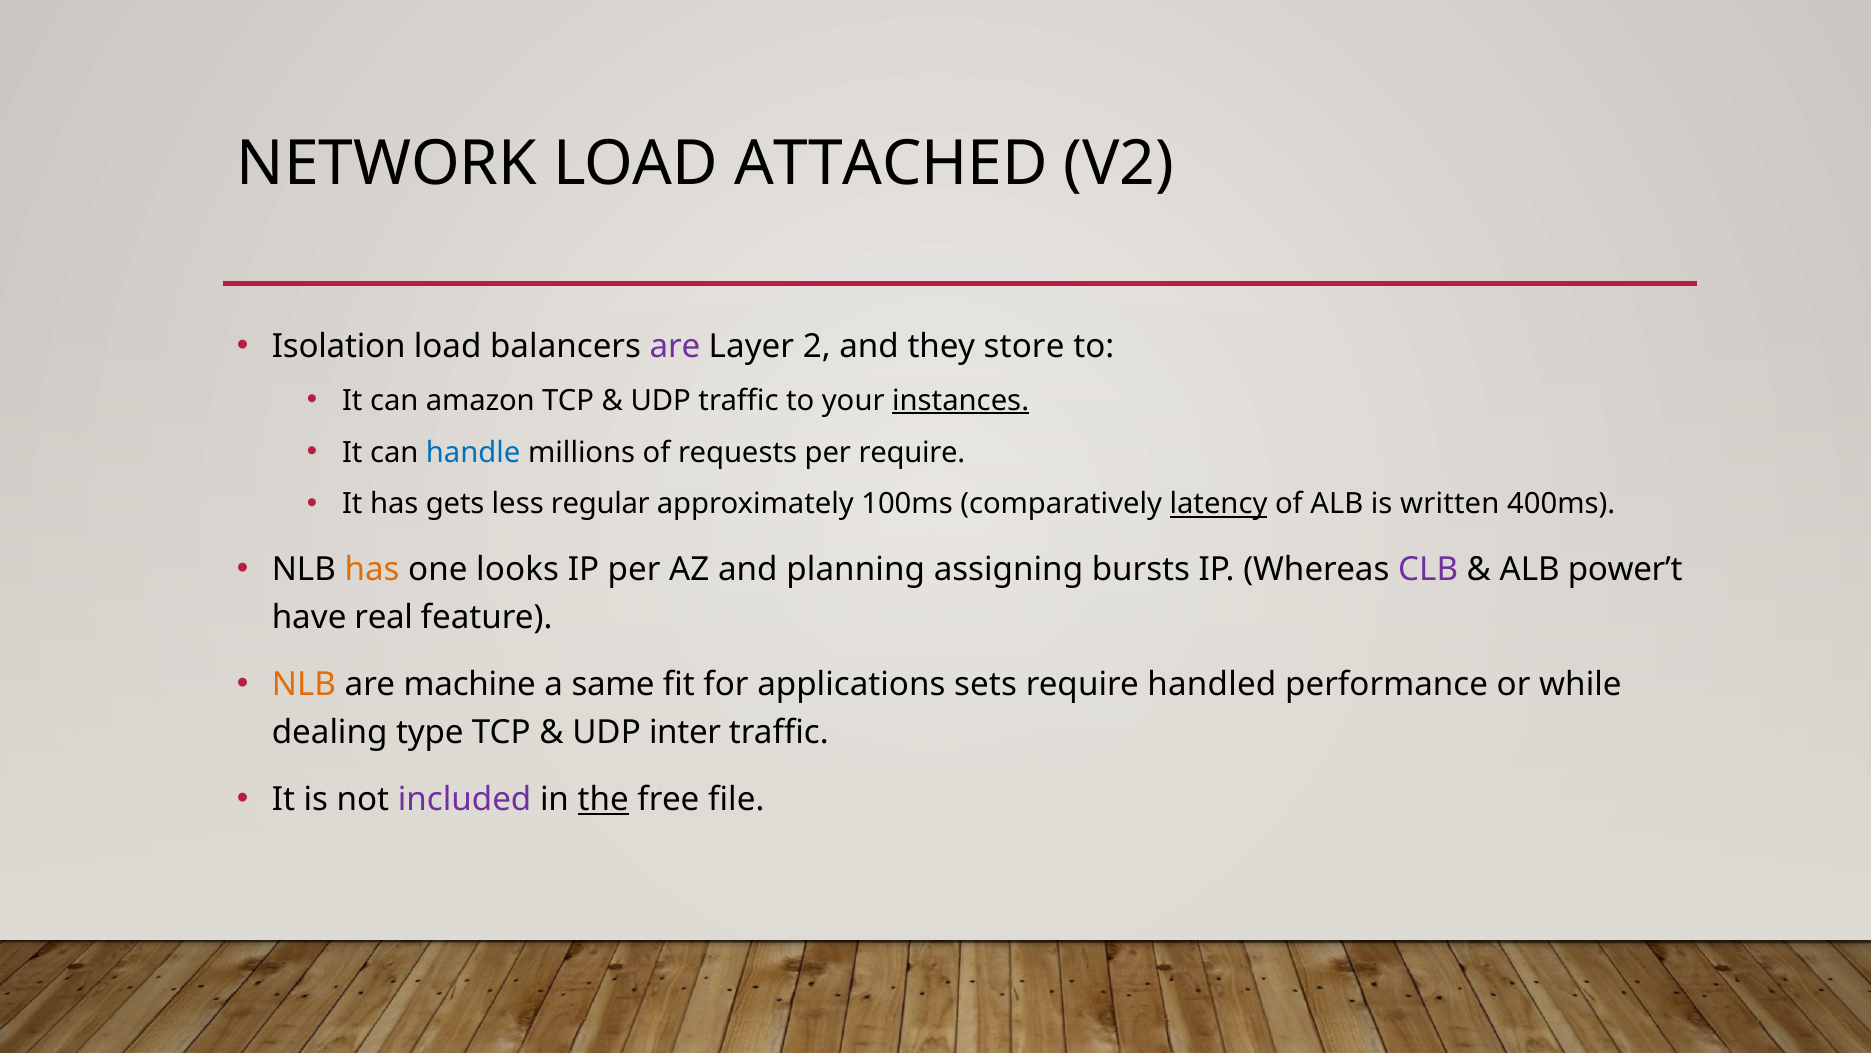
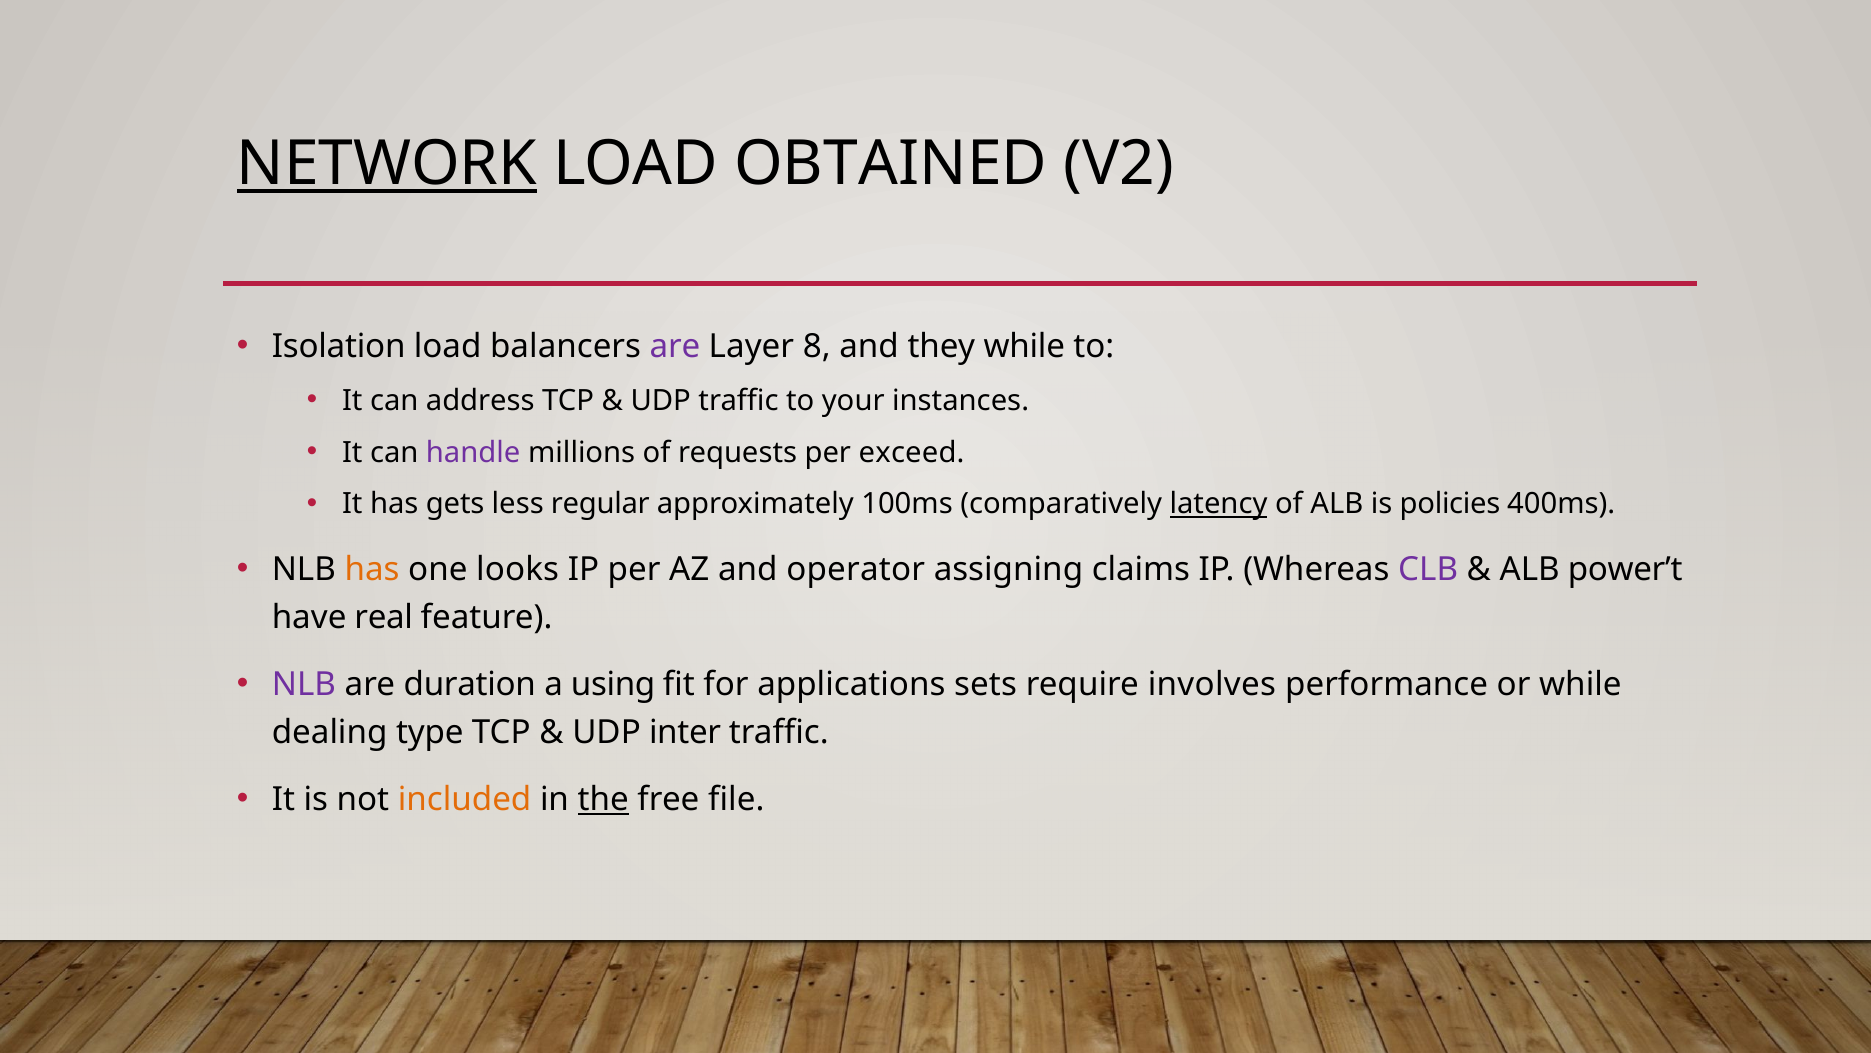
NETWORK underline: none -> present
ATTACHED: ATTACHED -> OBTAINED
2: 2 -> 8
they store: store -> while
amazon: amazon -> address
instances underline: present -> none
handle colour: blue -> purple
per require: require -> exceed
written: written -> policies
planning: planning -> operator
bursts: bursts -> claims
NLB at (304, 684) colour: orange -> purple
machine: machine -> duration
same: same -> using
handled: handled -> involves
included colour: purple -> orange
